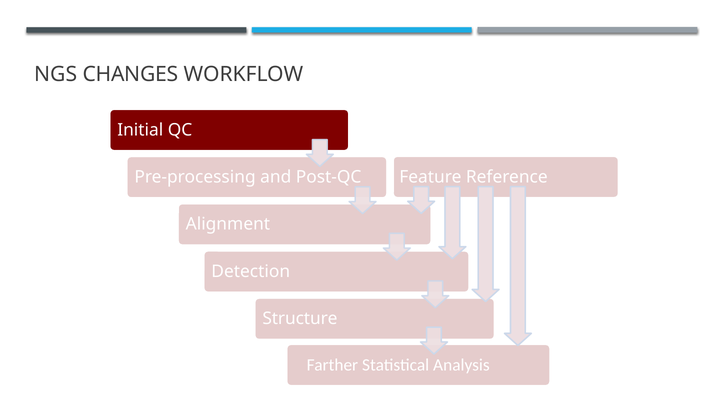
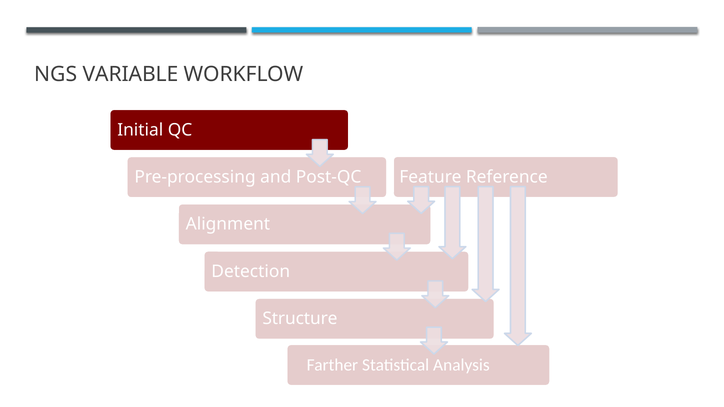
CHANGES: CHANGES -> VARIABLE
